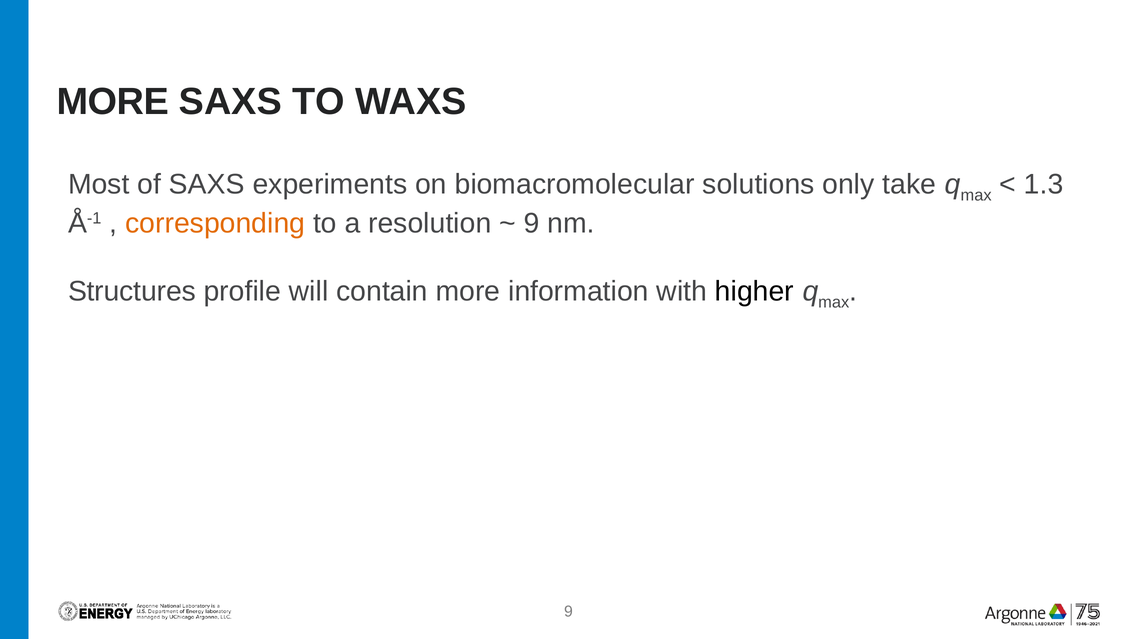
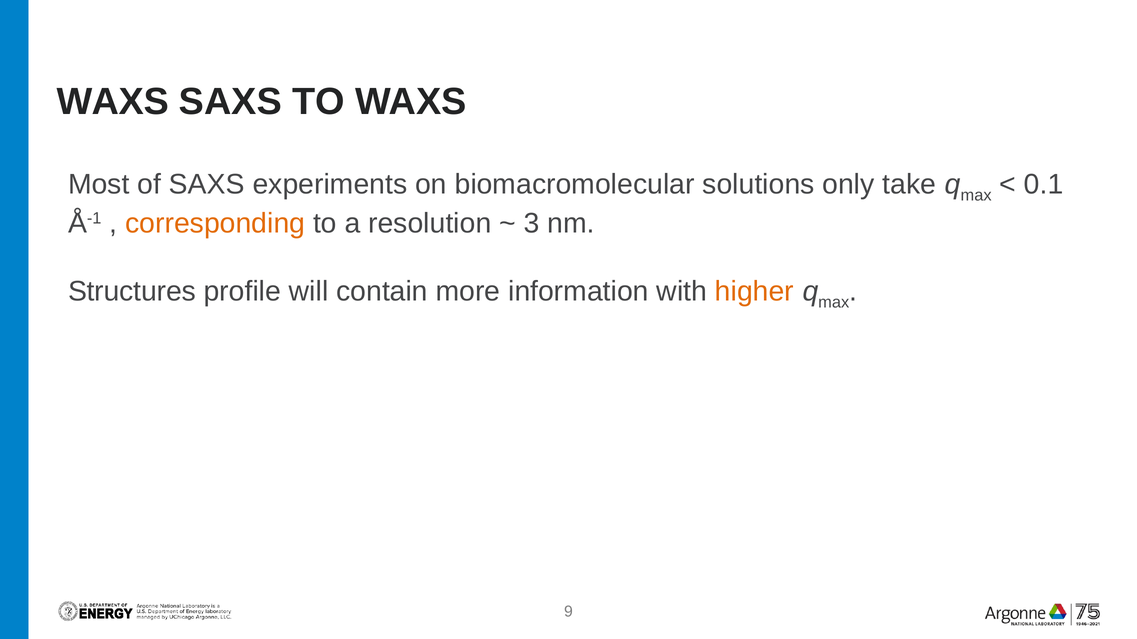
MORE at (113, 102): MORE -> WAXS
1.3: 1.3 -> 0.1
9 at (532, 223): 9 -> 3
higher colour: black -> orange
